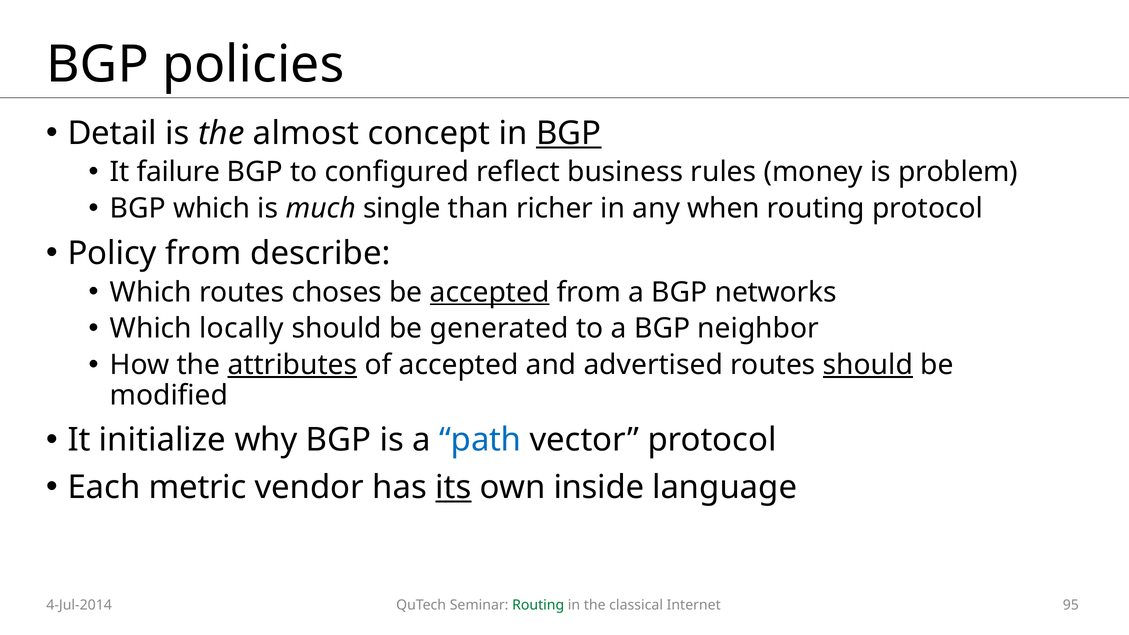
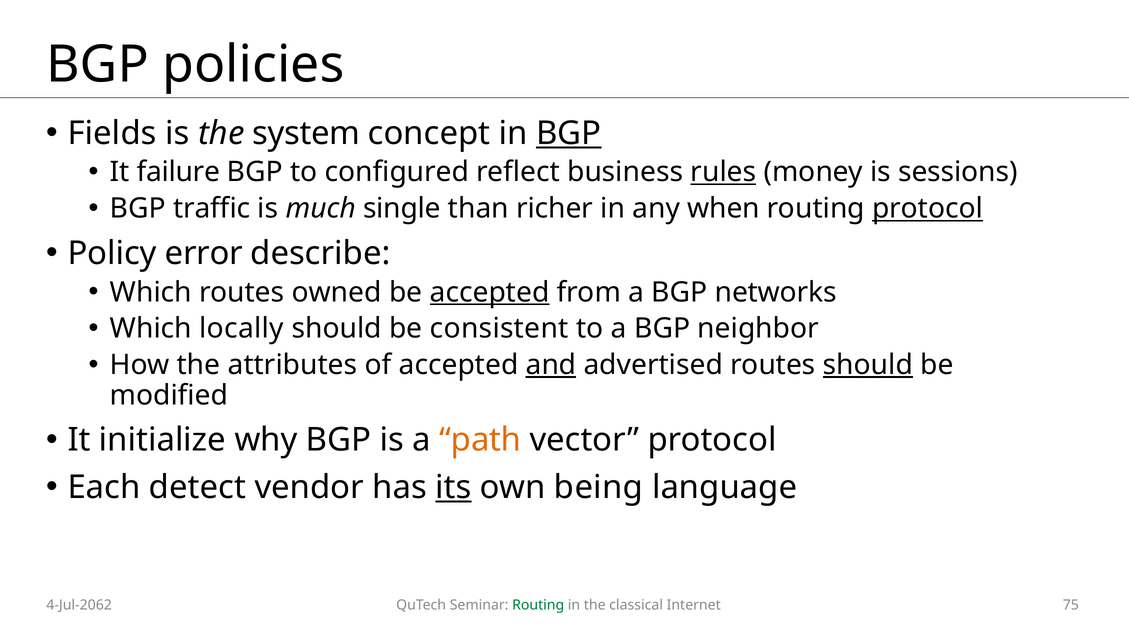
Detail: Detail -> Fields
almost: almost -> system
rules underline: none -> present
problem: problem -> sessions
BGP which: which -> traffic
protocol at (928, 209) underline: none -> present
Policy from: from -> error
choses: choses -> owned
generated: generated -> consistent
attributes underline: present -> none
and underline: none -> present
path colour: blue -> orange
metric: metric -> detect
inside: inside -> being
4-Jul-2014: 4-Jul-2014 -> 4-Jul-2062
95: 95 -> 75
